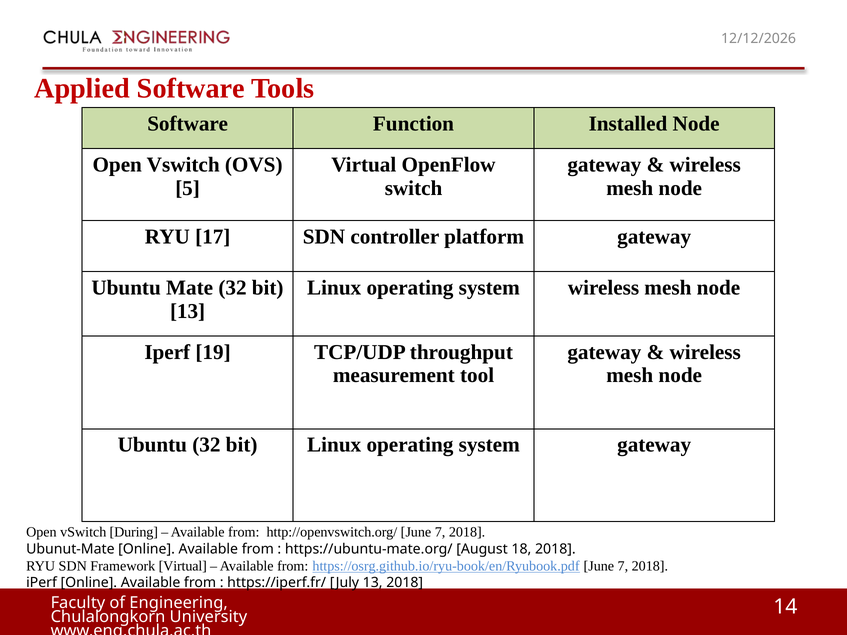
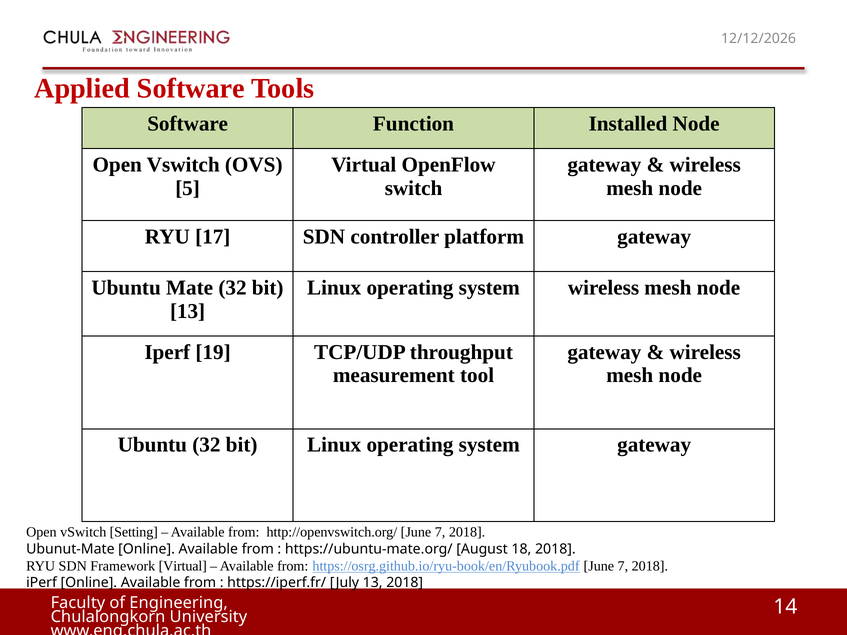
During: During -> Setting
